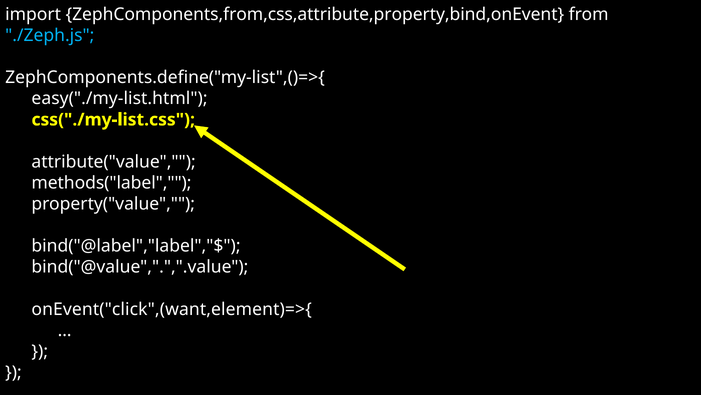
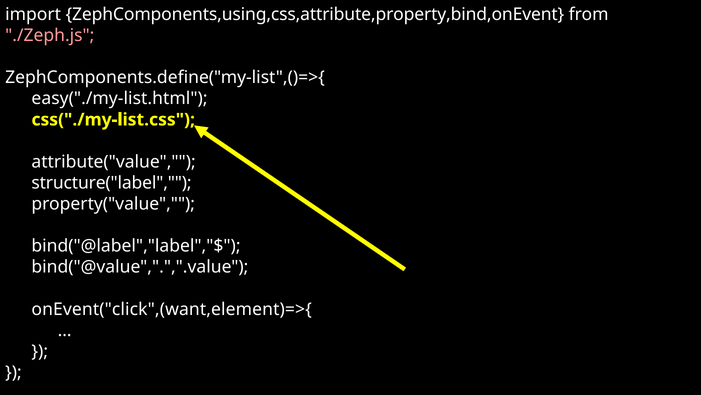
ZephComponents,from,css,attribute,property,bind,onEvent: ZephComponents,from,css,attribute,property,bind,onEvent -> ZephComponents,using,css,attribute,property,bind,onEvent
./Zeph.js colour: light blue -> pink
methods("label: methods("label -> structure("label
